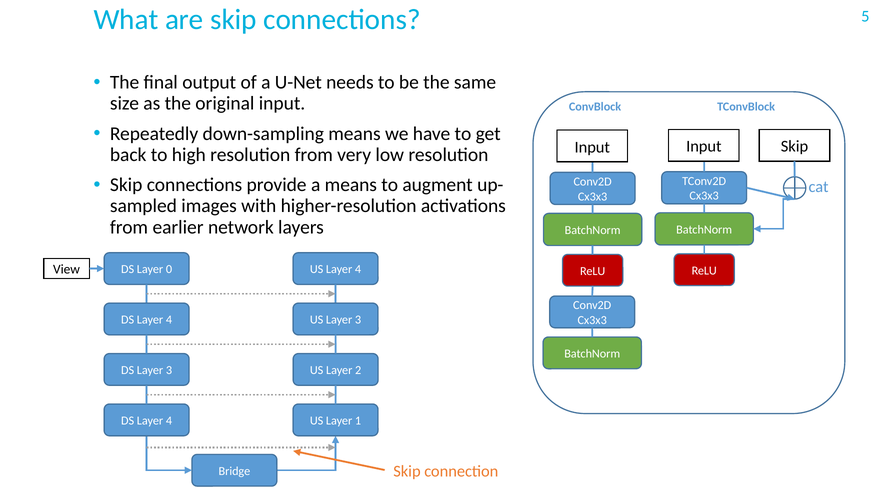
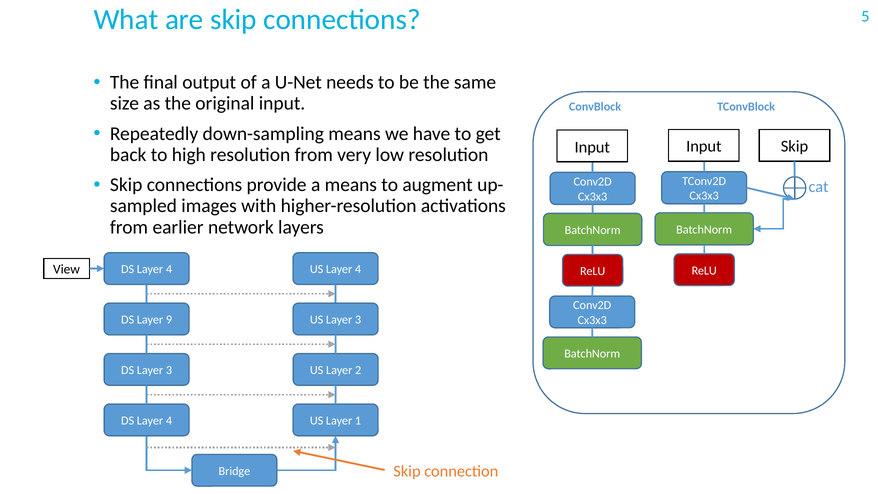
0 at (169, 269): 0 -> 4
4 at (169, 320): 4 -> 9
